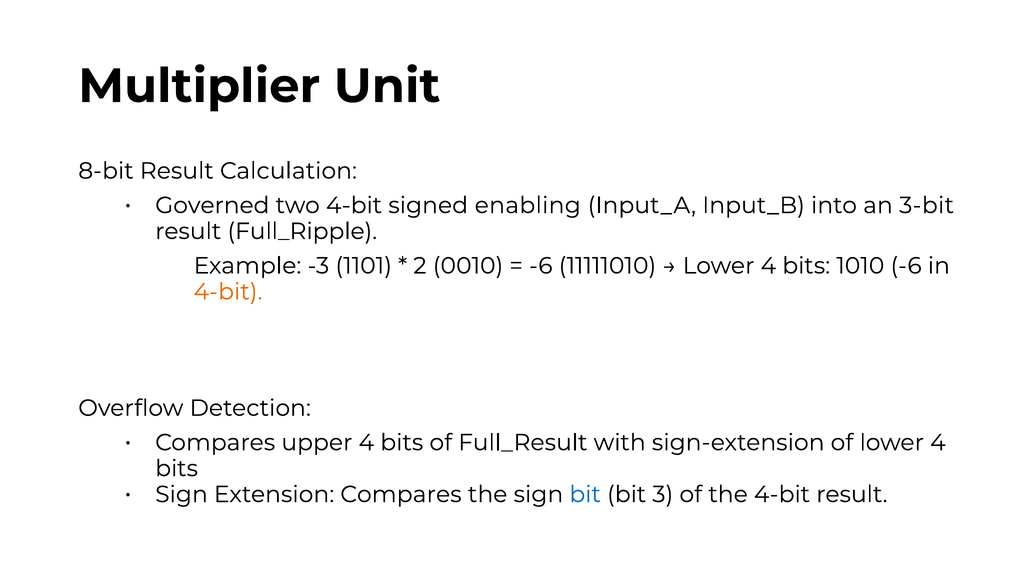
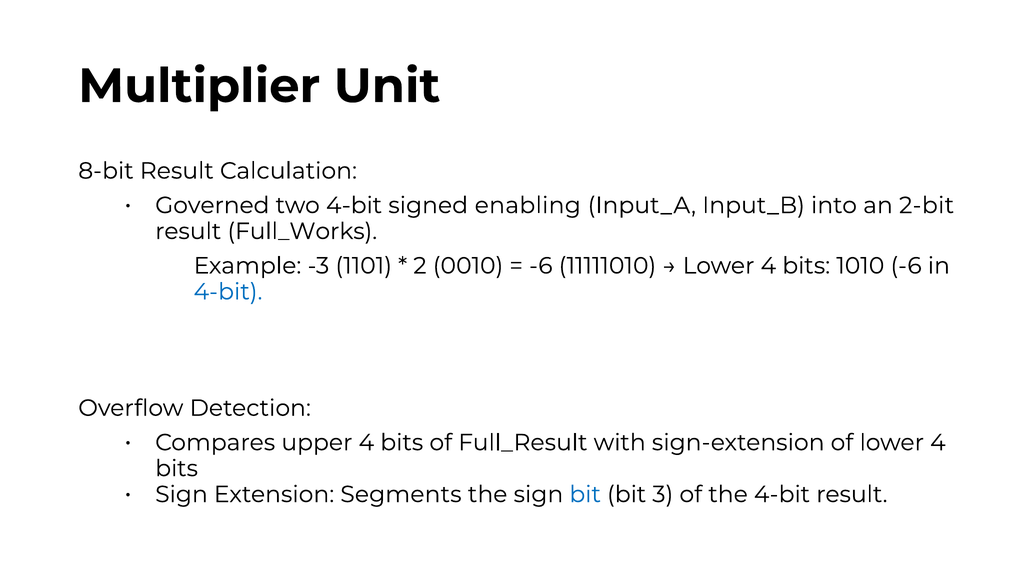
3-bit: 3-bit -> 2-bit
Full_Ripple: Full_Ripple -> Full_Works
4-bit at (228, 292) colour: orange -> blue
Extension Compares: Compares -> Segments
